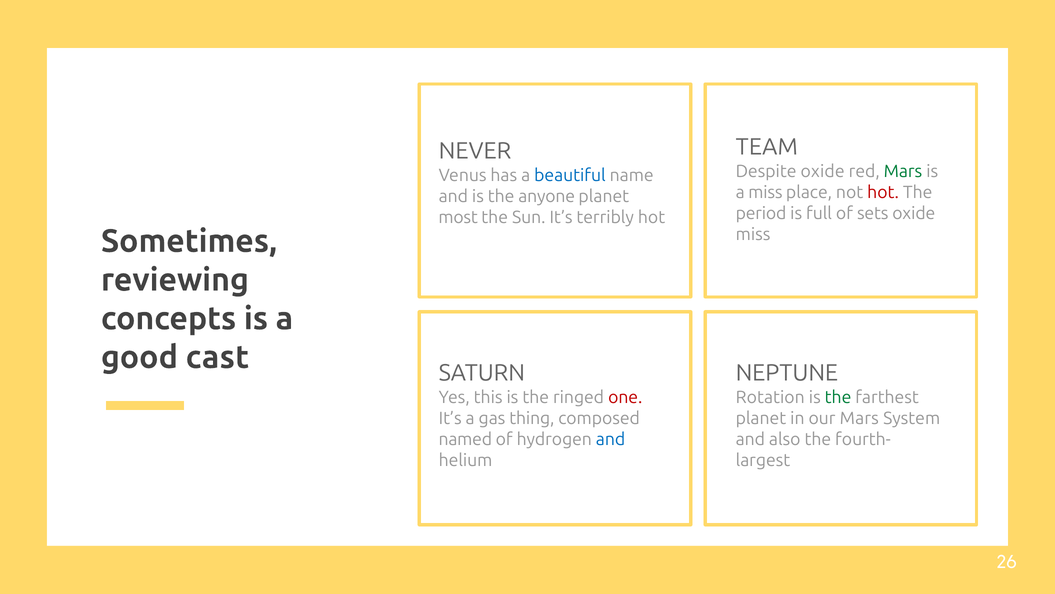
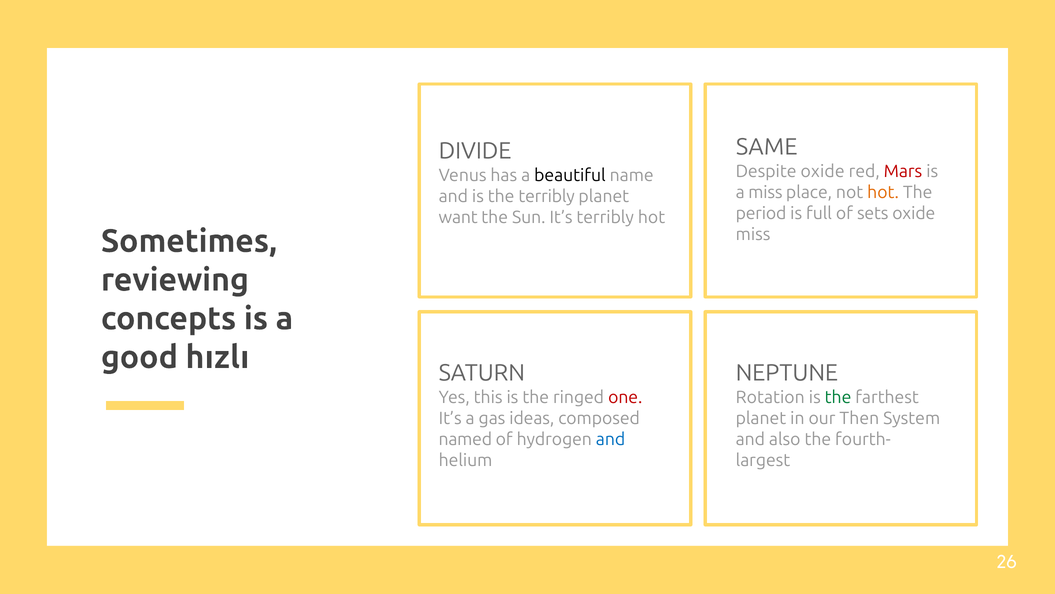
TEAM: TEAM -> SAME
NEVER: NEVER -> DIVIDE
Mars at (903, 171) colour: green -> red
beautiful colour: blue -> black
hot at (883, 192) colour: red -> orange
the anyone: anyone -> terribly
most: most -> want
cast: cast -> hızlı
thing: thing -> ideas
our Mars: Mars -> Then
